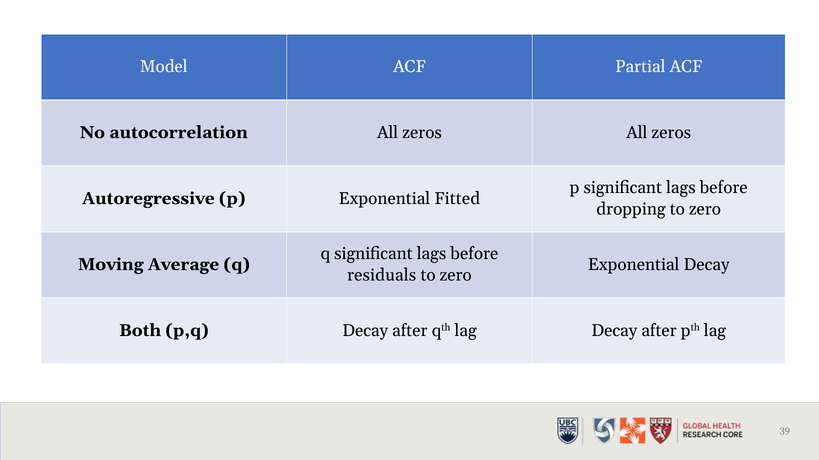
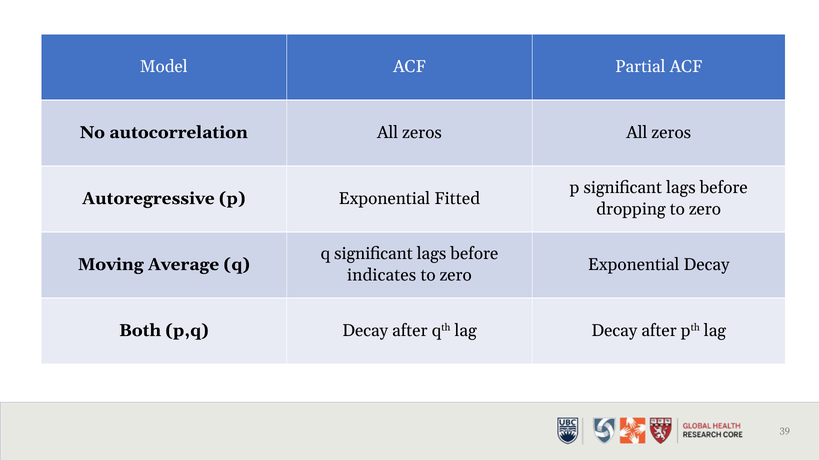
residuals: residuals -> indicates
